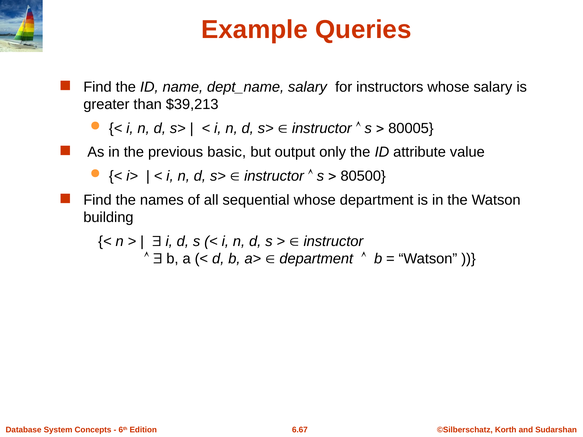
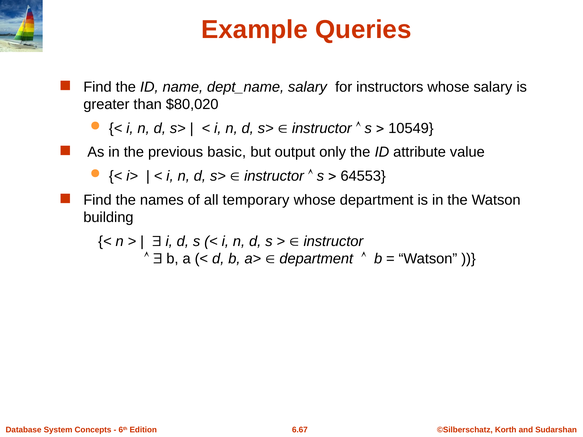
$39,213: $39,213 -> $80,020
80005: 80005 -> 10549
80500: 80500 -> 64553
sequential: sequential -> temporary
